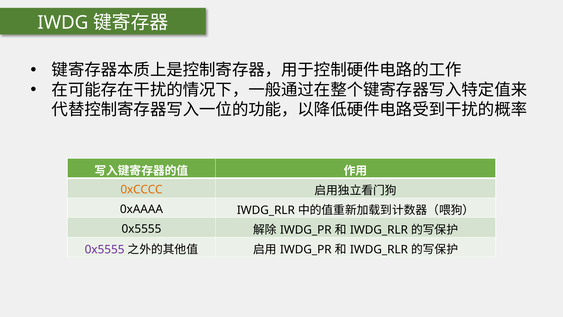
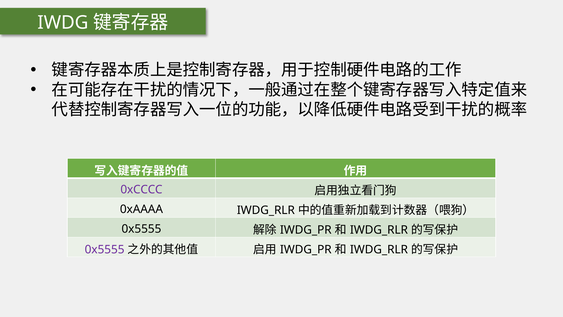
0xCCCC colour: orange -> purple
